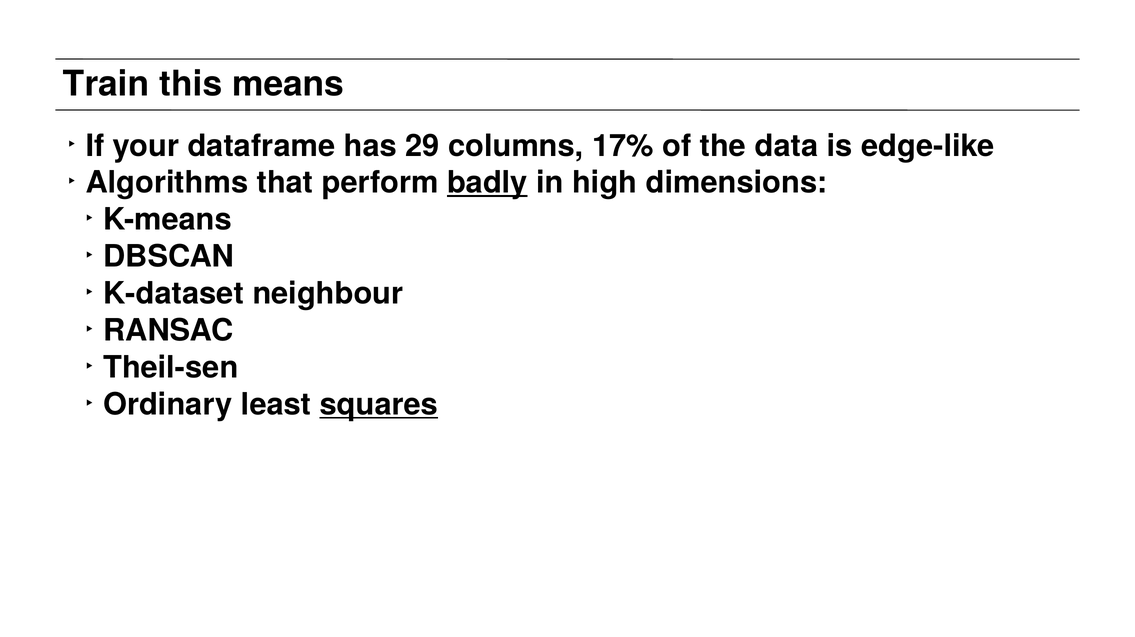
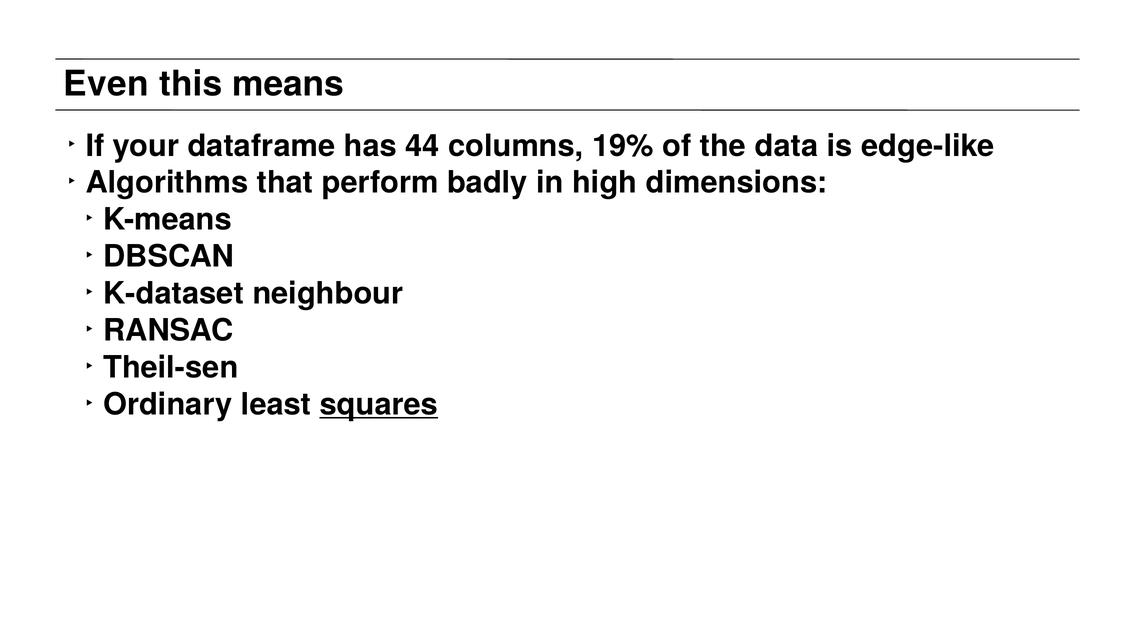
Train: Train -> Even
29: 29 -> 44
17%: 17% -> 19%
badly underline: present -> none
